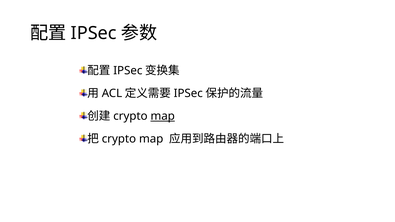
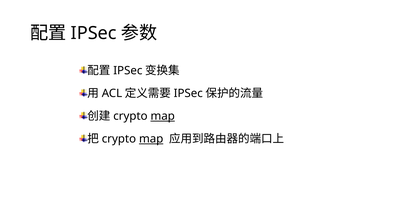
map at (151, 139) underline: none -> present
